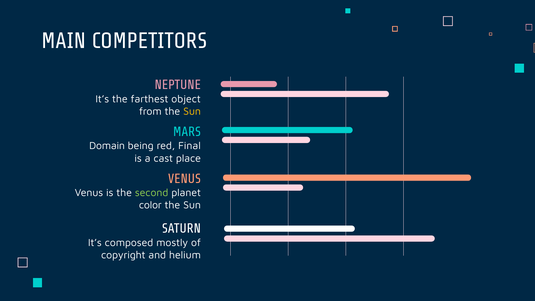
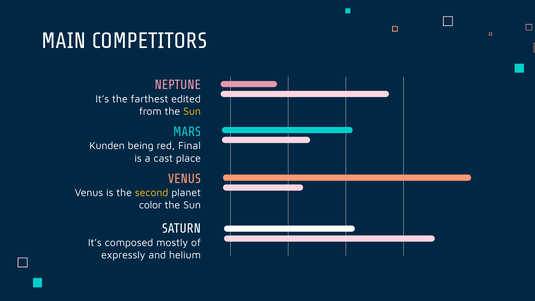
object: object -> edited
Domain: Domain -> Kunden
second colour: light green -> yellow
copyright: copyright -> expressly
